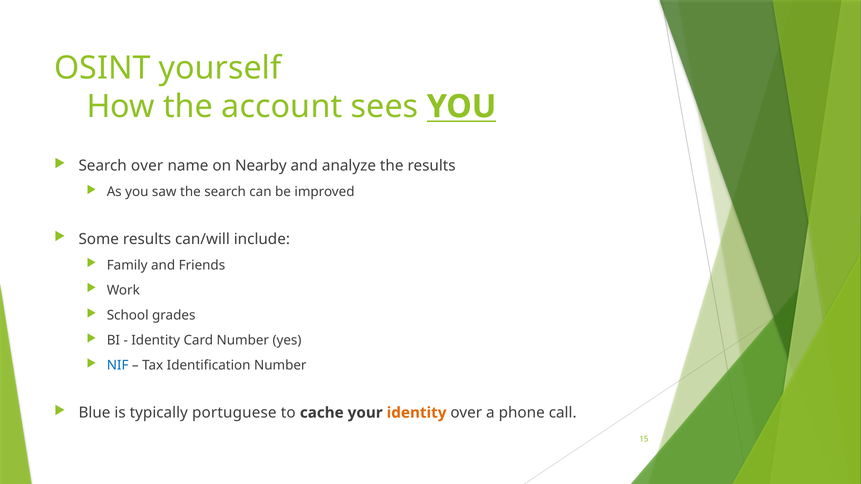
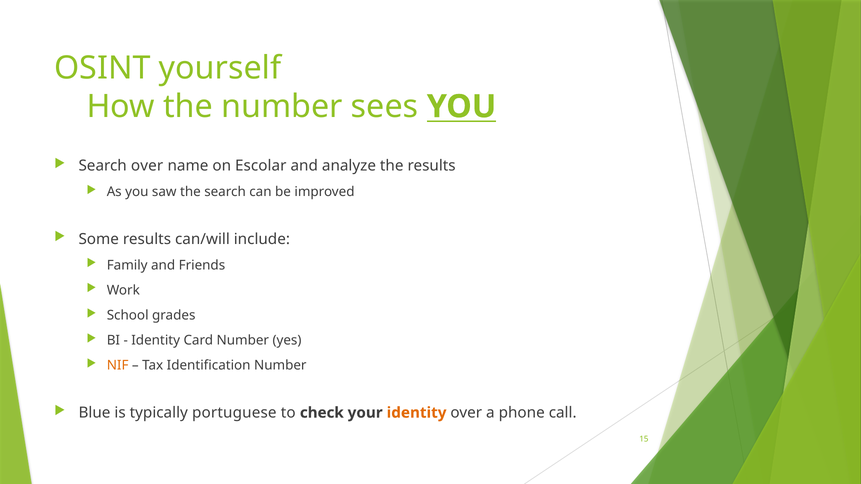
the account: account -> number
Nearby: Nearby -> Escolar
NIF colour: blue -> orange
cache: cache -> check
